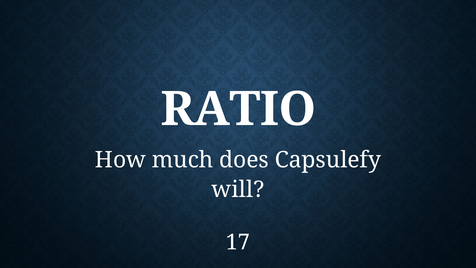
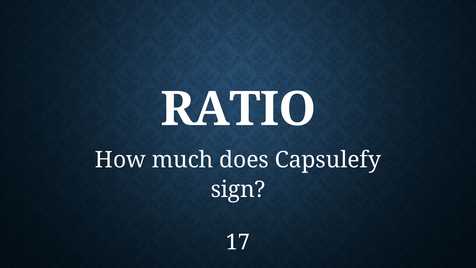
will: will -> sign
